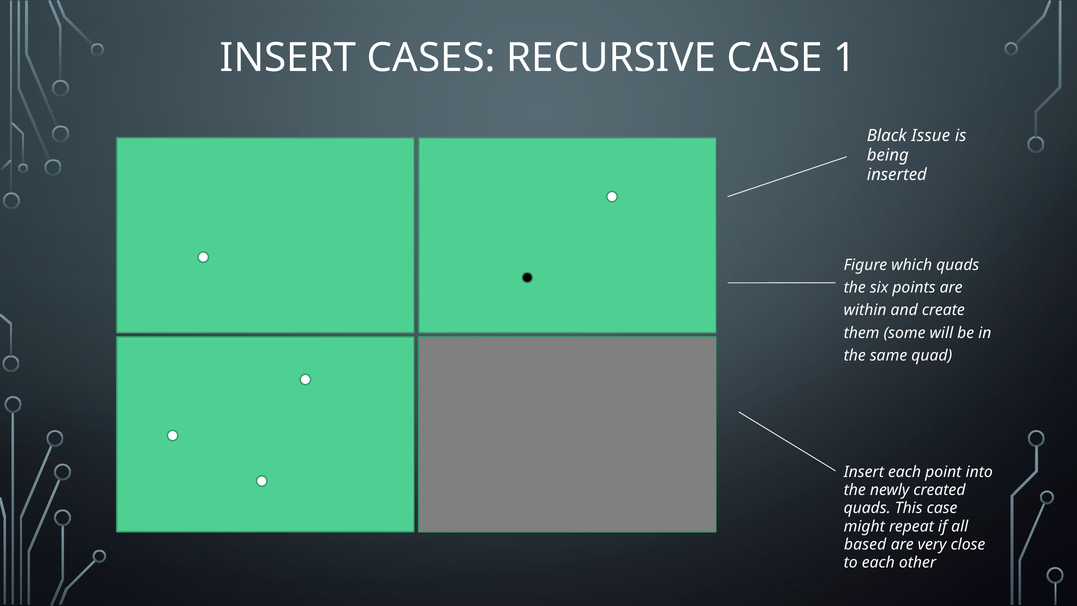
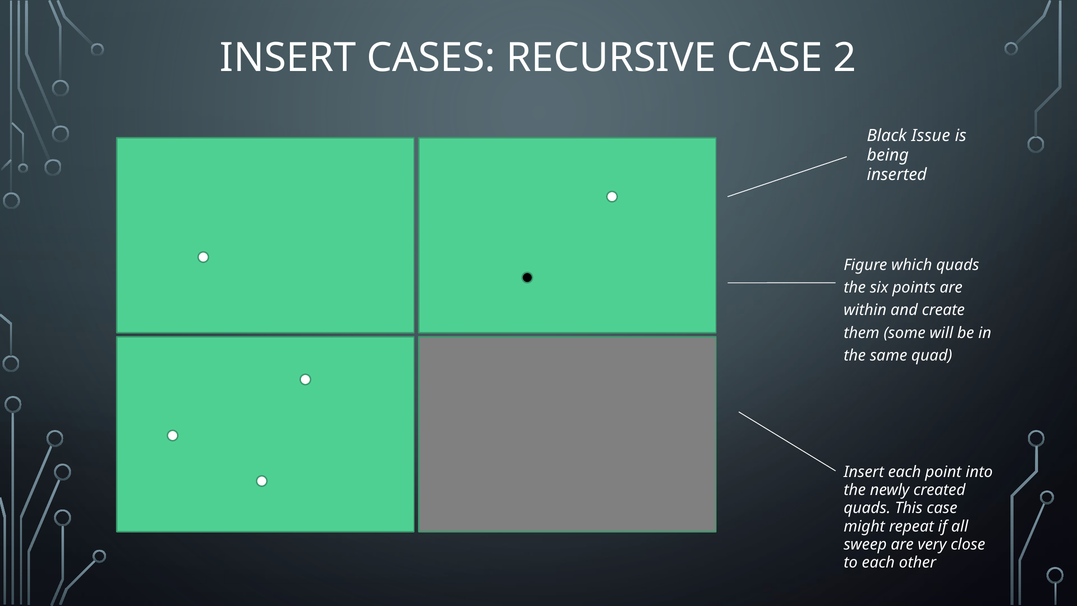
1: 1 -> 2
based: based -> sweep
